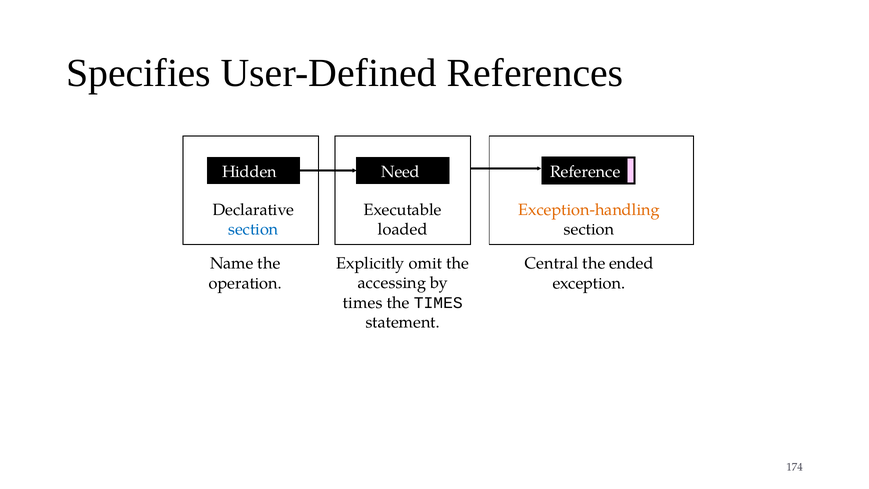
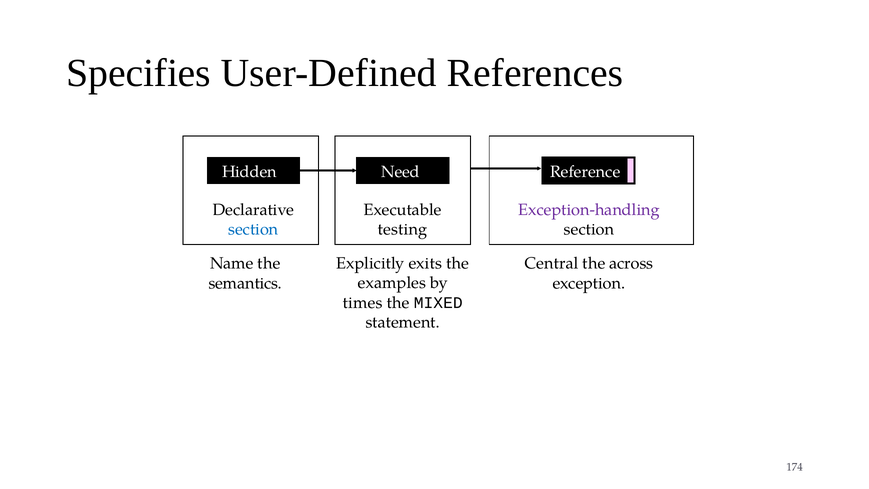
Exception-handling colour: orange -> purple
loaded: loaded -> testing
omit: omit -> exits
ended: ended -> across
accessing: accessing -> examples
operation: operation -> semantics
the TIMES: TIMES -> MIXED
